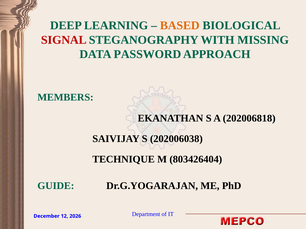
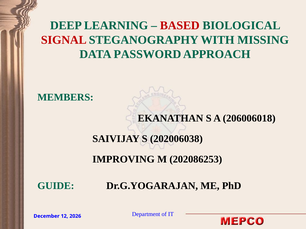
BASED colour: orange -> red
202006818: 202006818 -> 206006018
TECHNIQUE: TECHNIQUE -> IMPROVING
803426404: 803426404 -> 202086253
